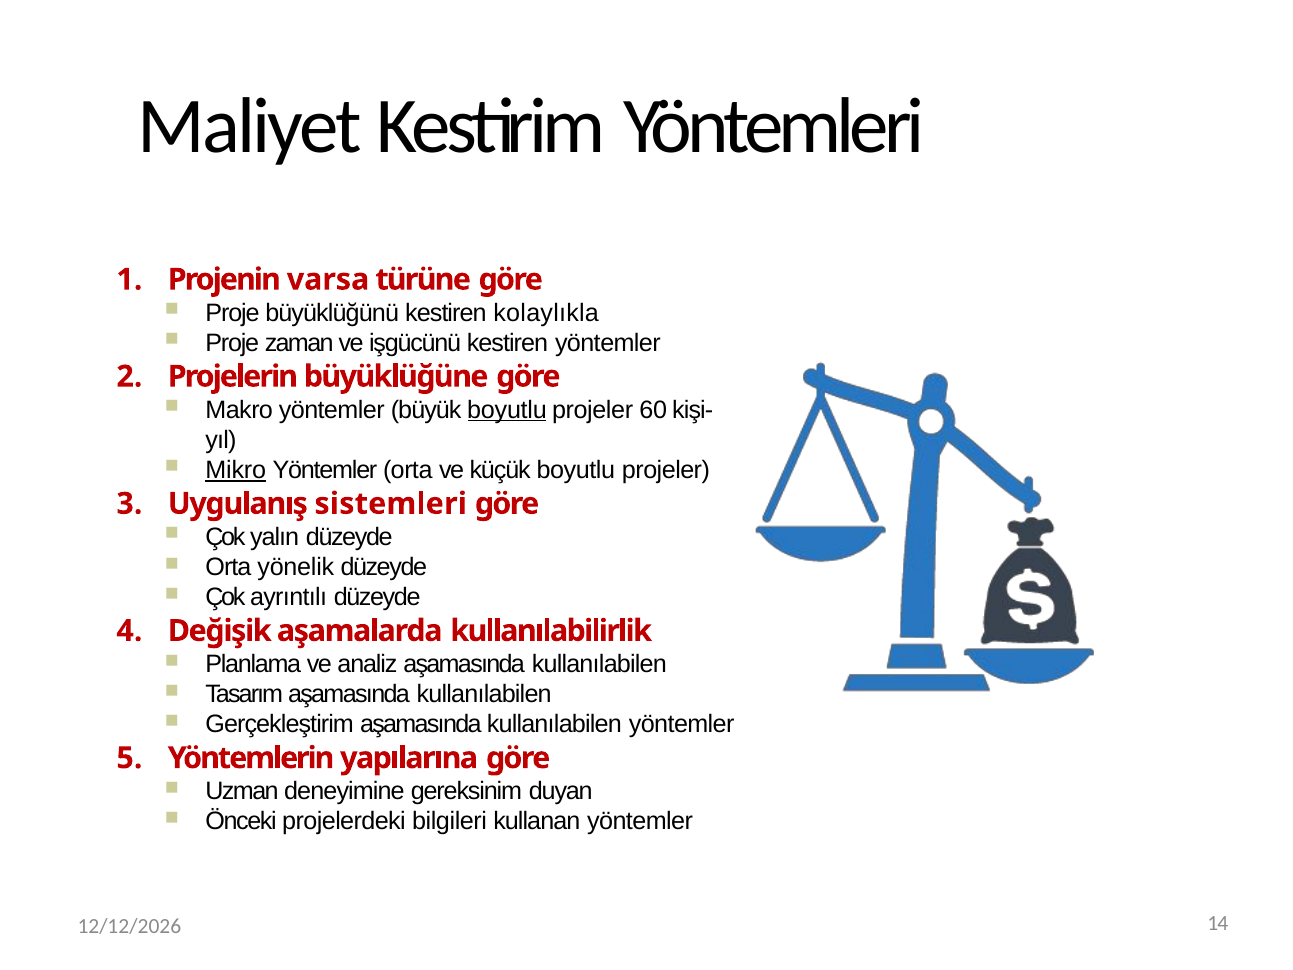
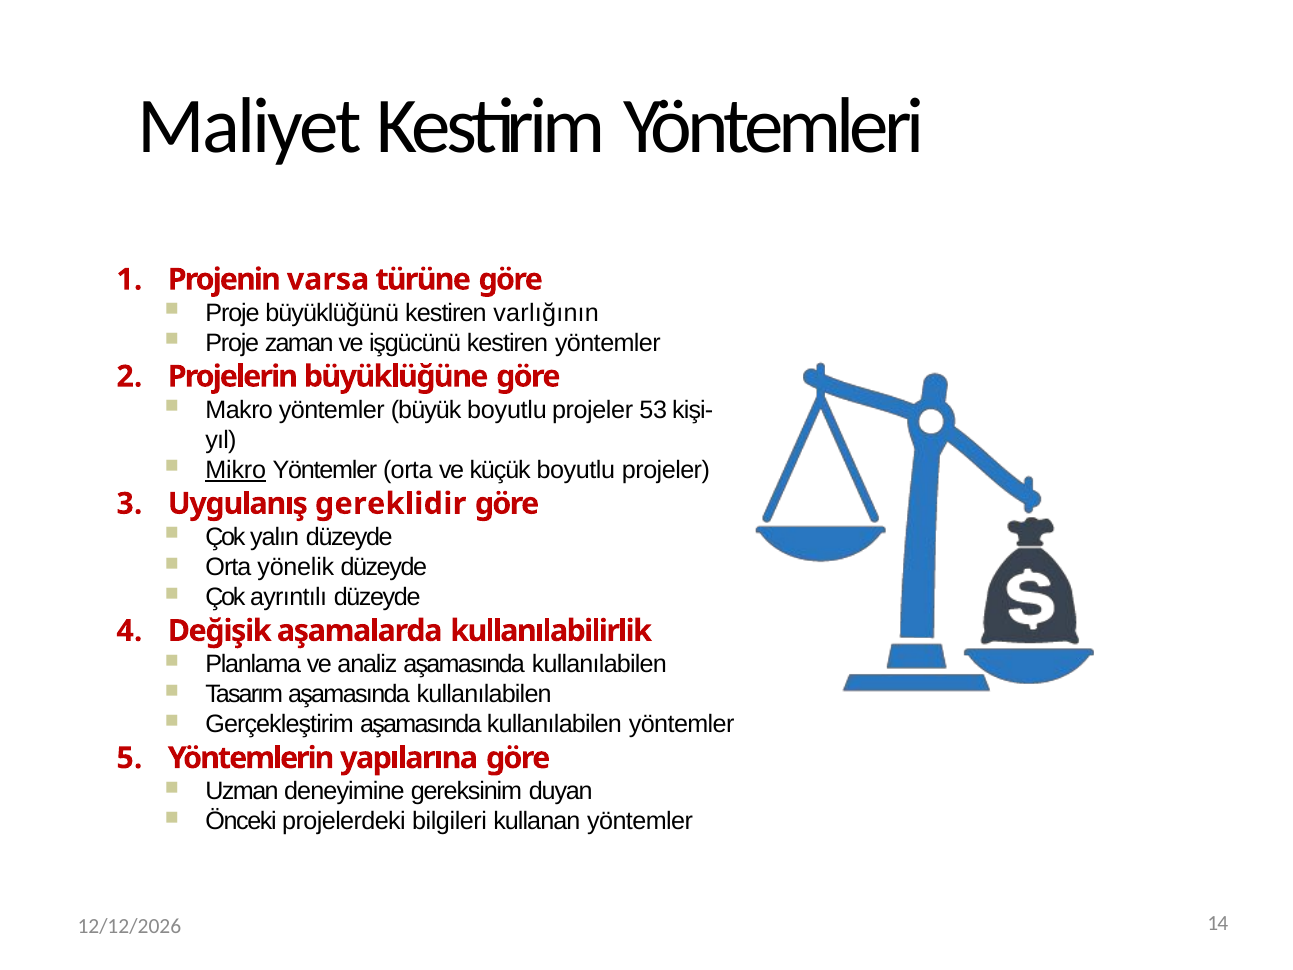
kolaylıkla: kolaylıkla -> varlığının
boyutlu at (507, 410) underline: present -> none
60: 60 -> 53
sistemleri: sistemleri -> gereklidir
